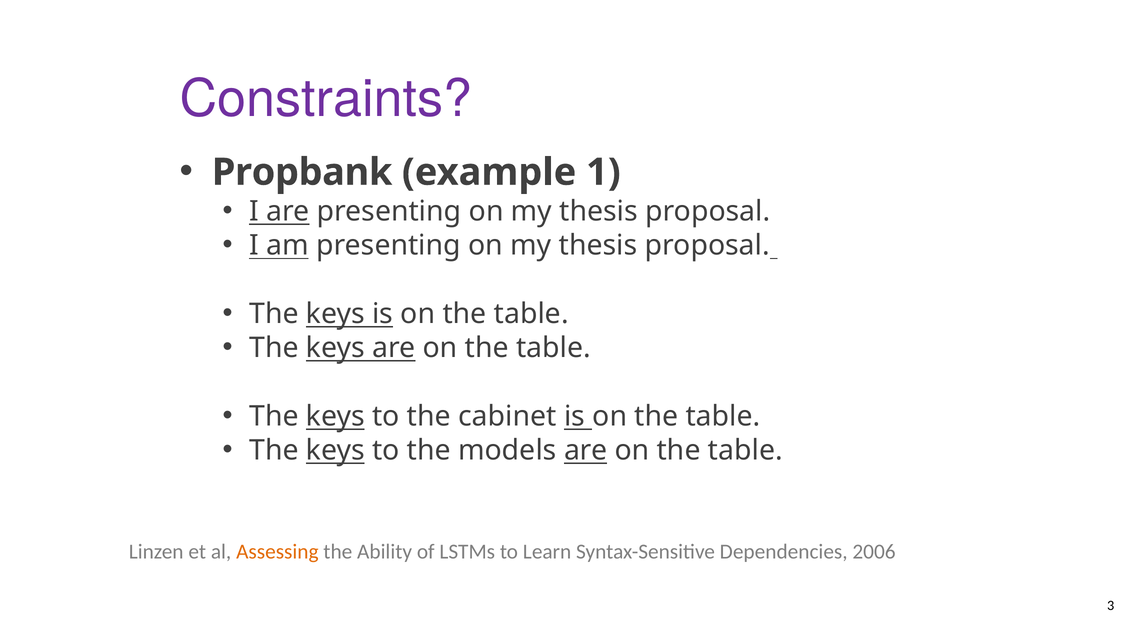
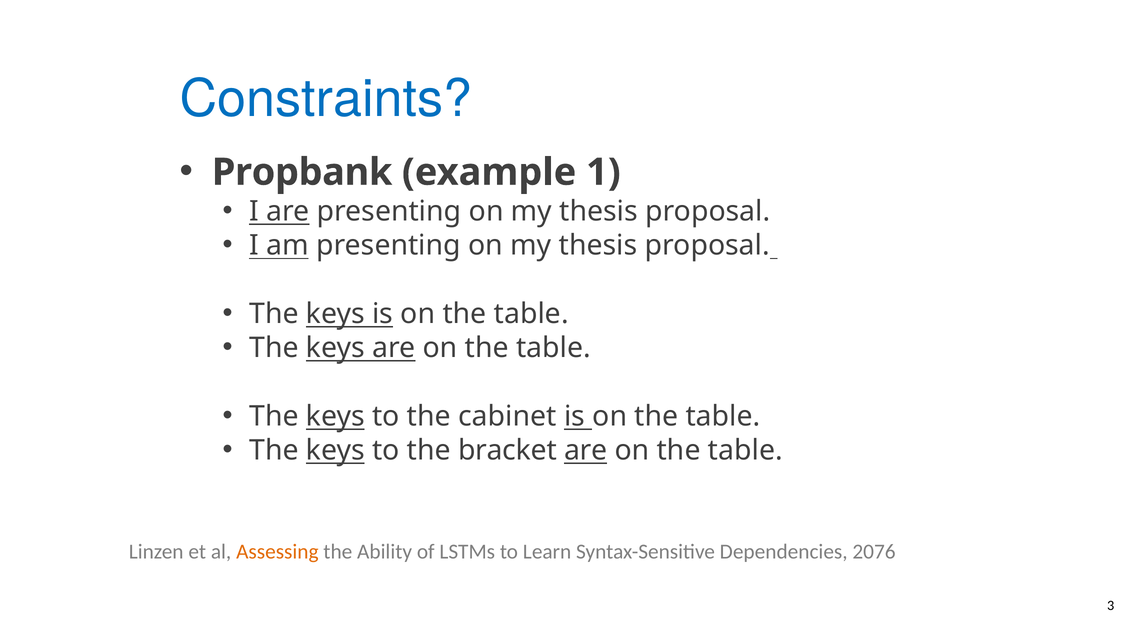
Constraints colour: purple -> blue
models: models -> bracket
2006: 2006 -> 2076
